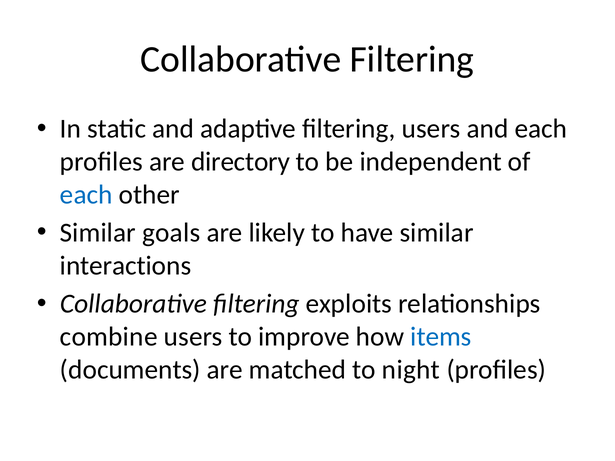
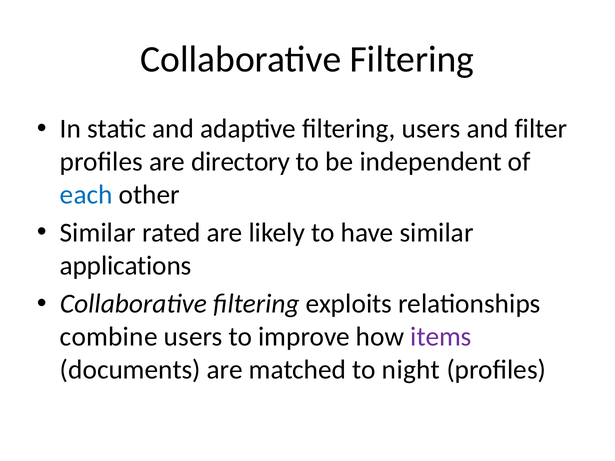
and each: each -> filter
goals: goals -> rated
interactions: interactions -> applications
items colour: blue -> purple
